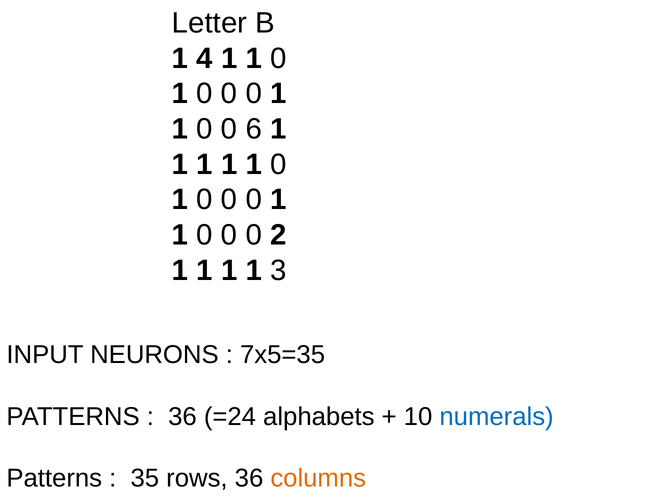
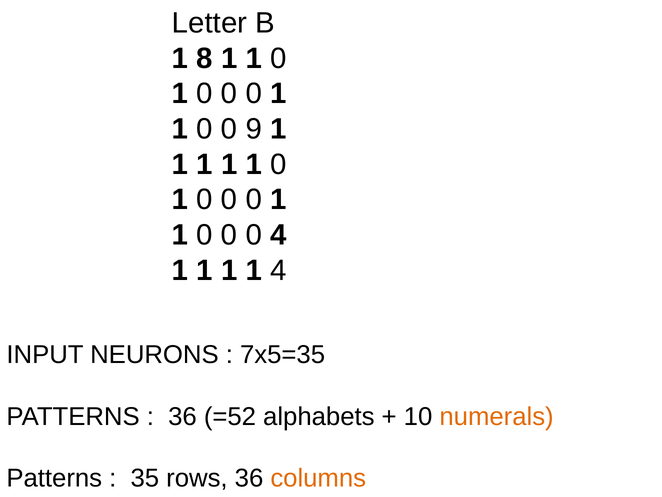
4: 4 -> 8
6: 6 -> 9
0 2: 2 -> 4
1 3: 3 -> 4
=24: =24 -> =52
numerals colour: blue -> orange
